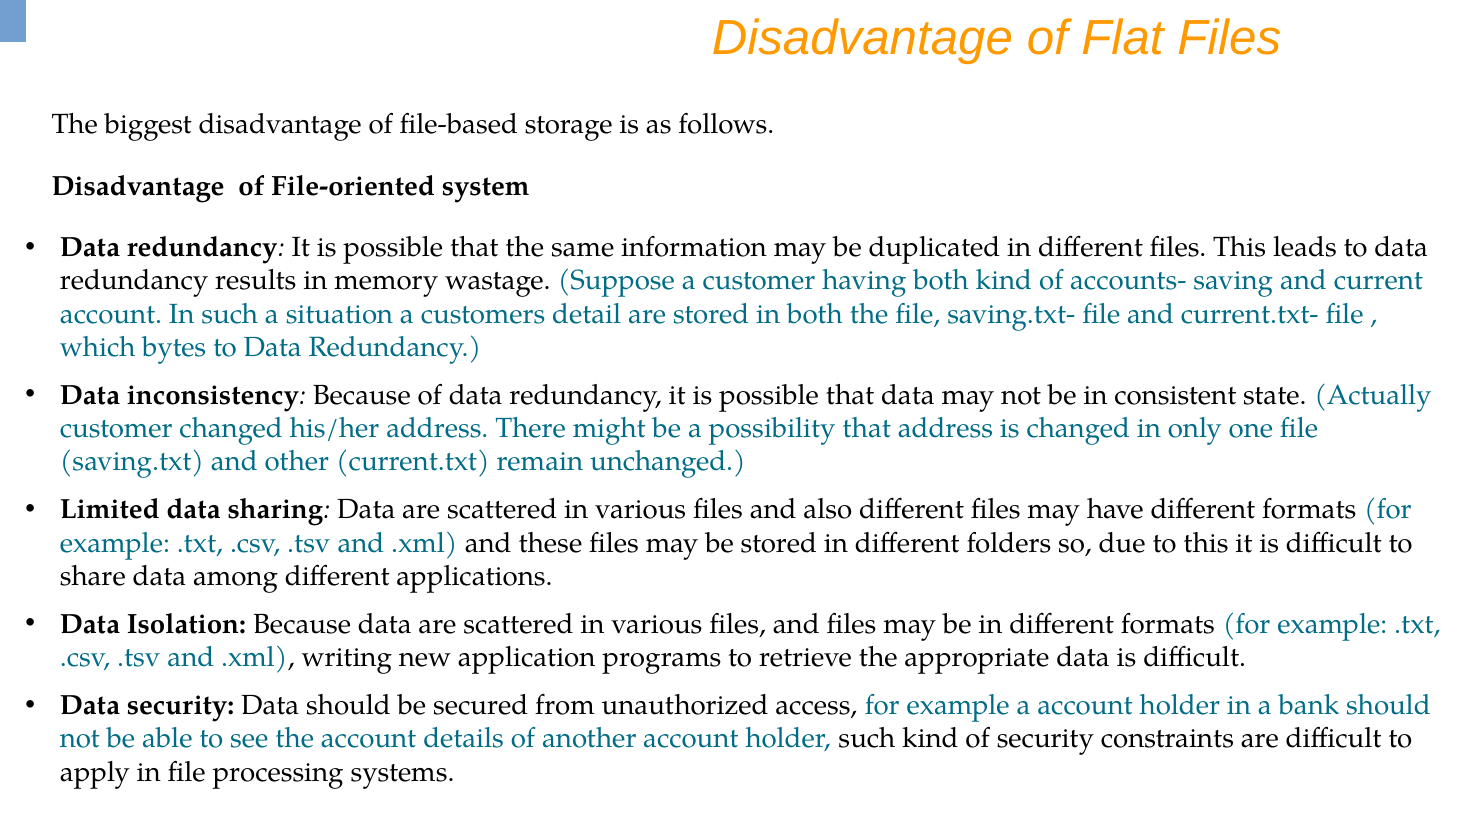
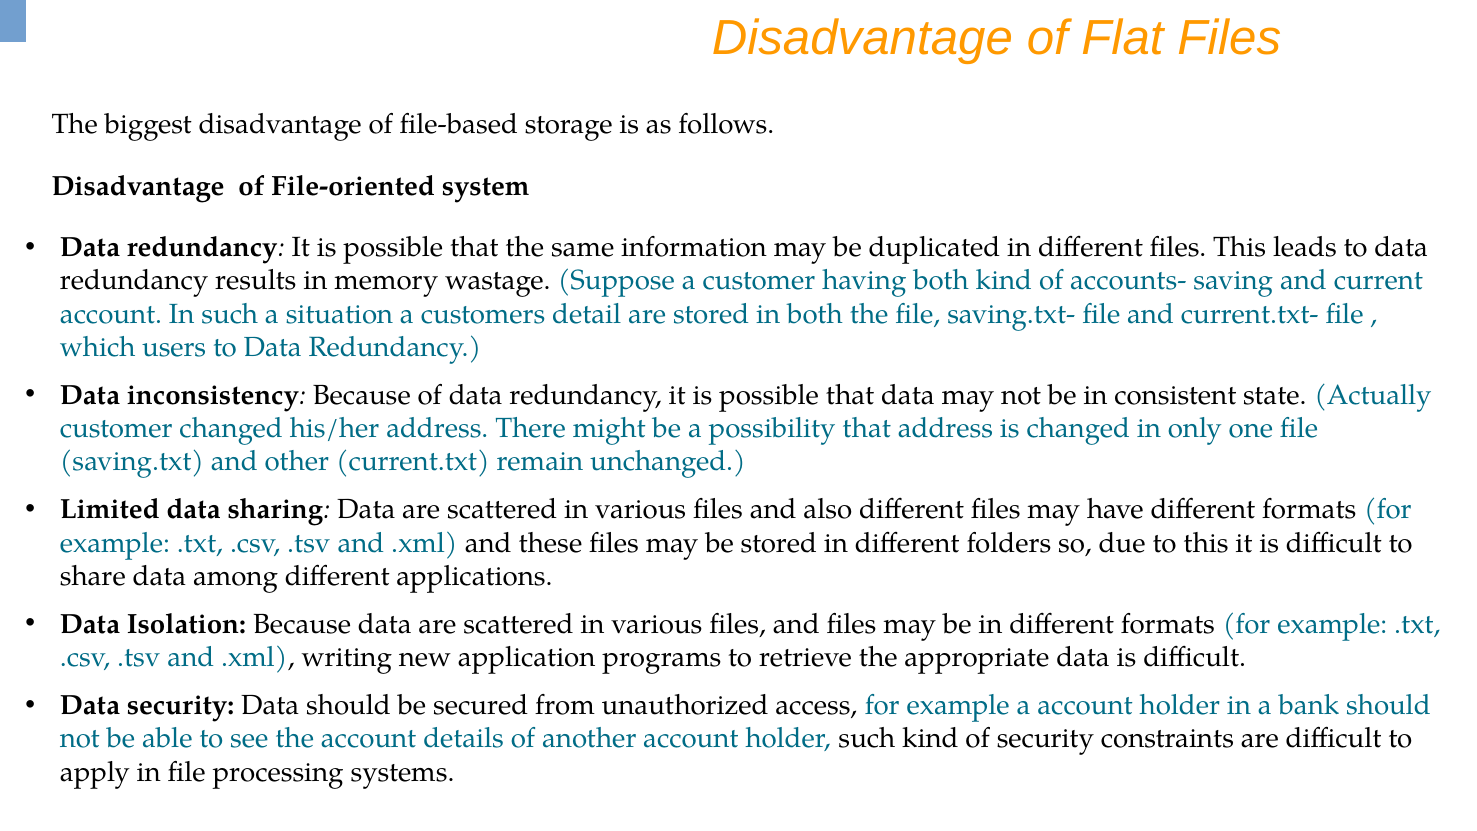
bytes: bytes -> users
